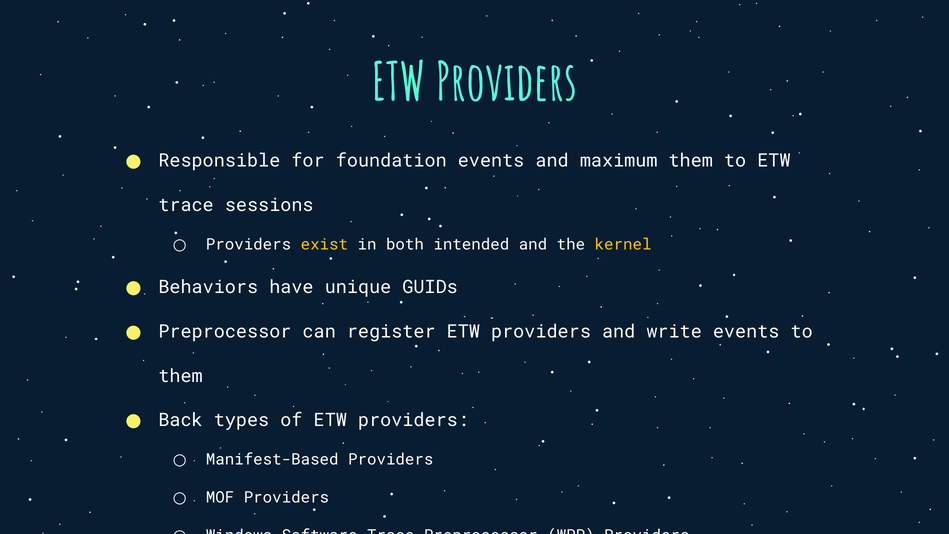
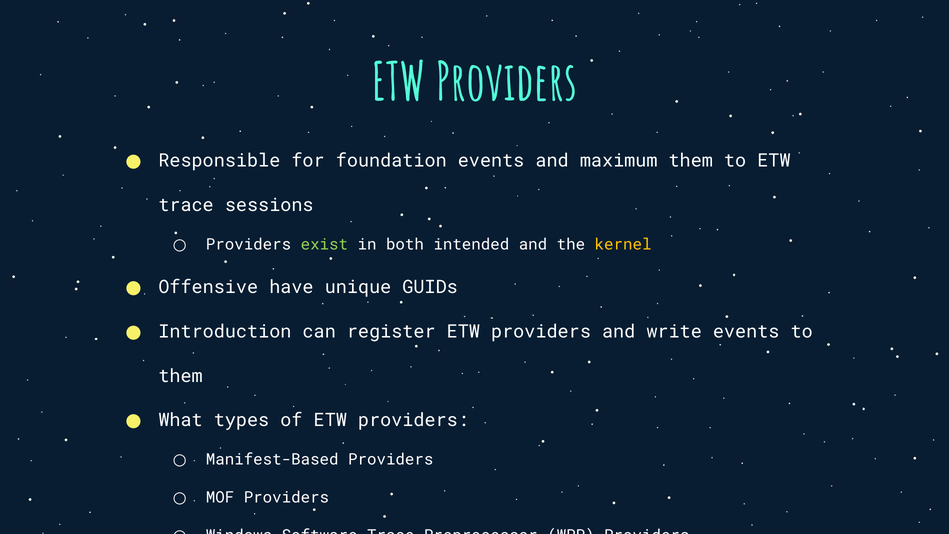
exist colour: yellow -> light green
Behaviors: Behaviors -> Offensive
Preprocessor at (225, 332): Preprocessor -> Introduction
Back: Back -> What
